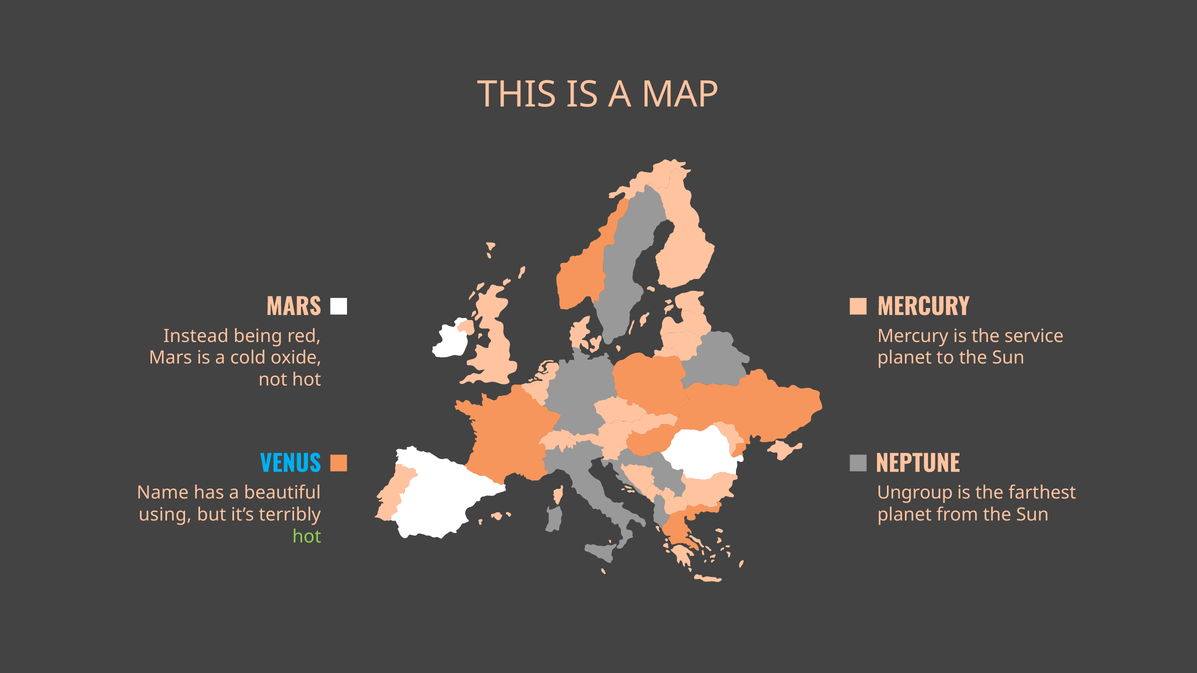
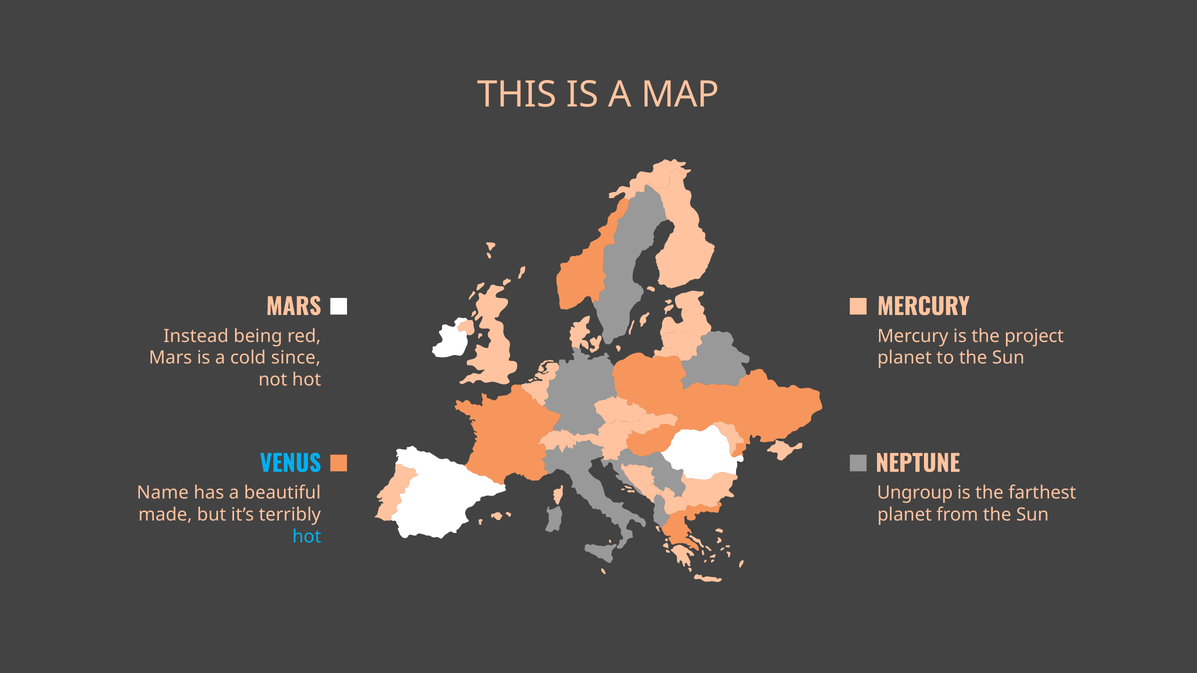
service: service -> project
oxide: oxide -> since
using: using -> made
hot at (307, 537) colour: light green -> light blue
